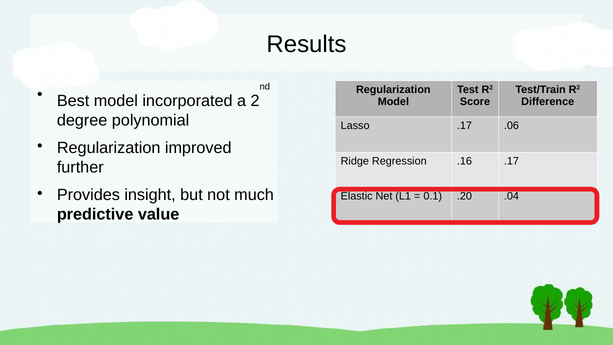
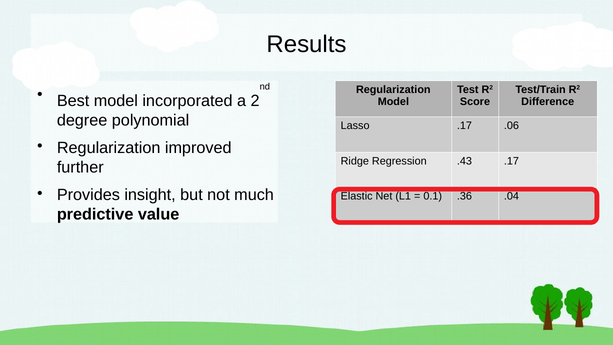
.16: .16 -> .43
.20: .20 -> .36
